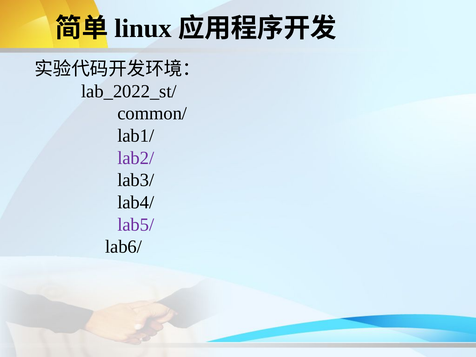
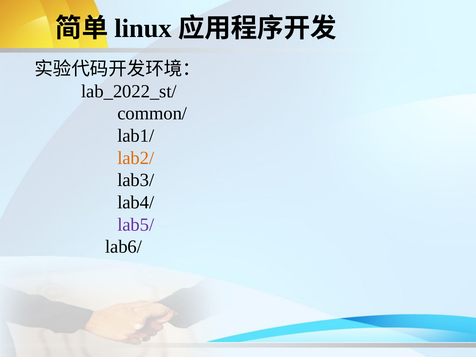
lab2/ colour: purple -> orange
